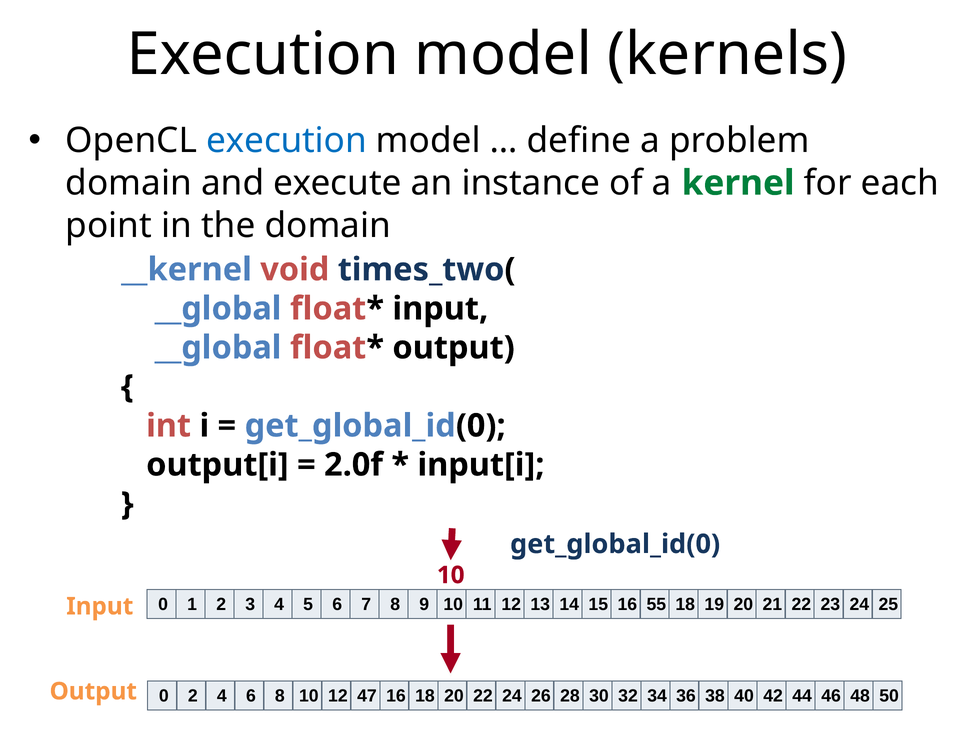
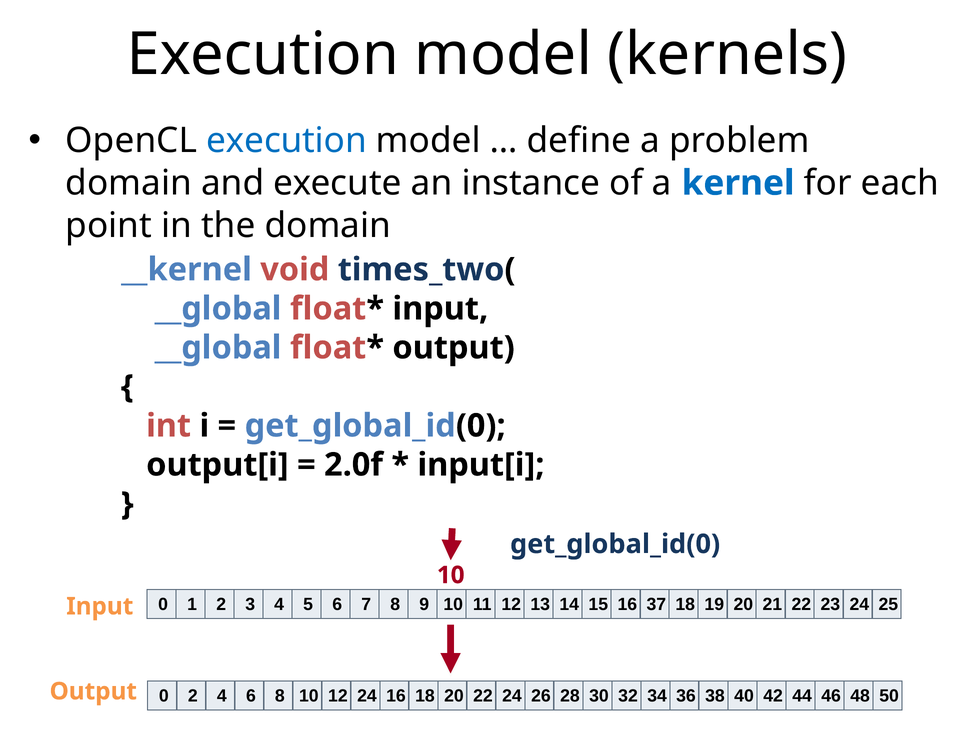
kernel colour: green -> blue
55: 55 -> 37
12 47: 47 -> 24
